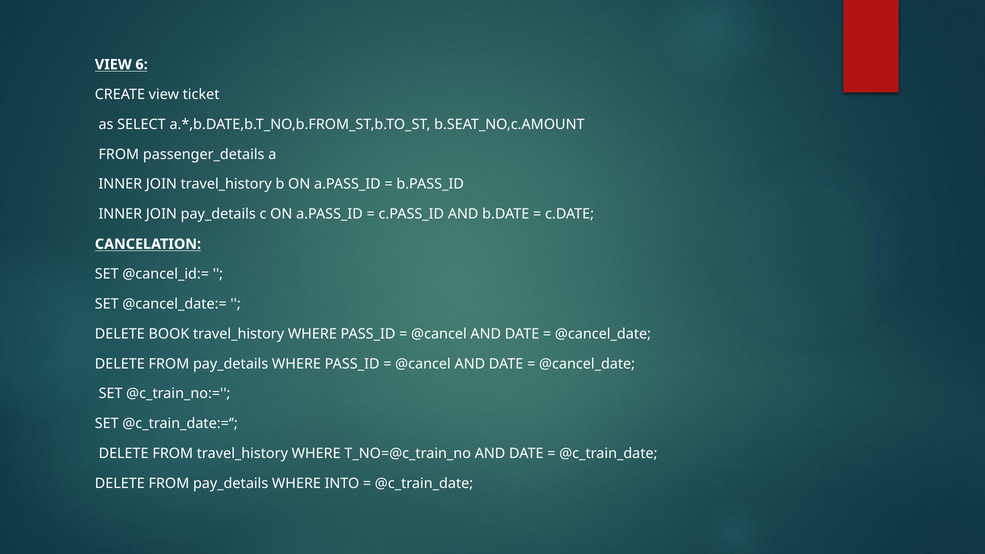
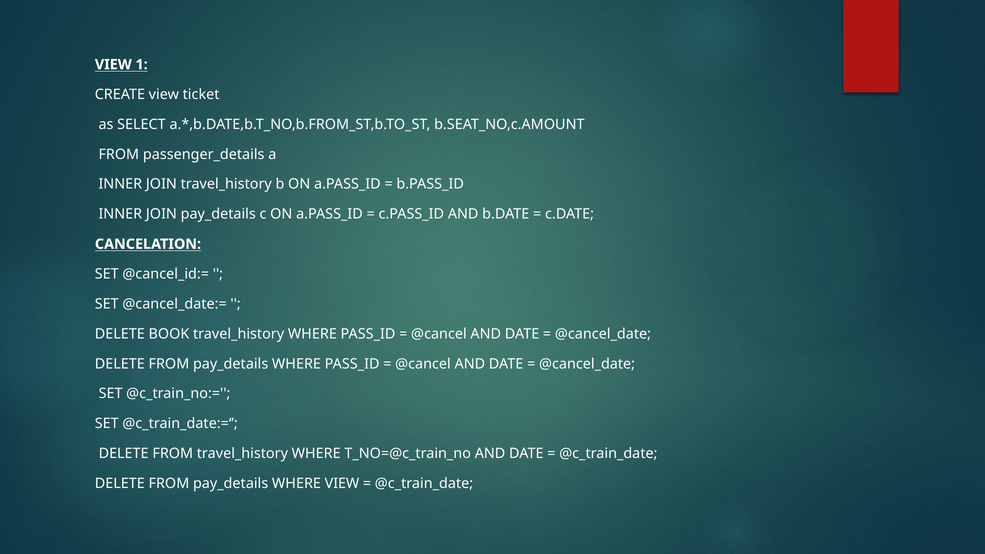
6: 6 -> 1
WHERE INTO: INTO -> VIEW
